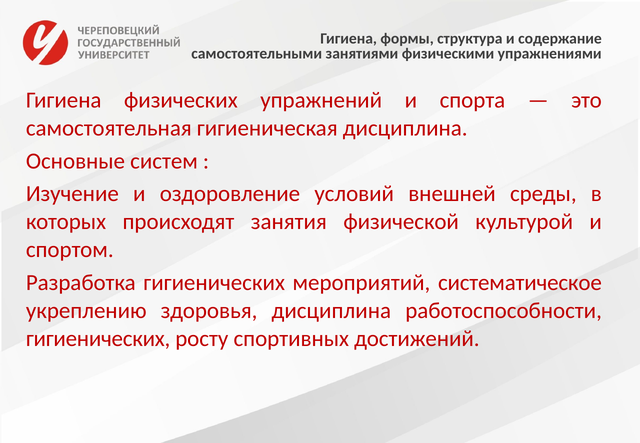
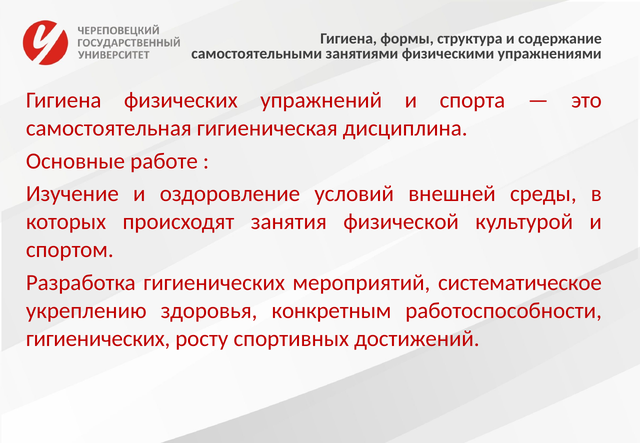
систем: систем -> работе
здоровья дисциплина: дисциплина -> конкретным
